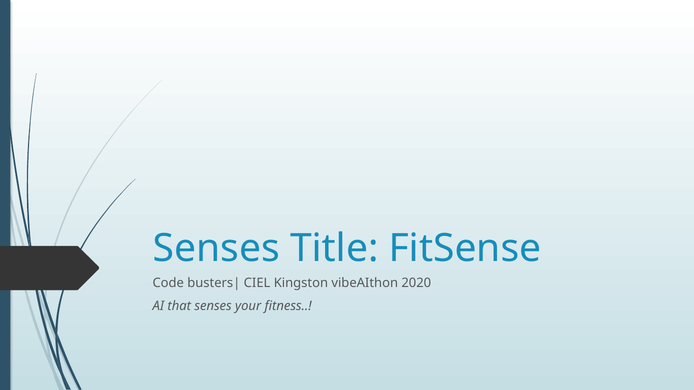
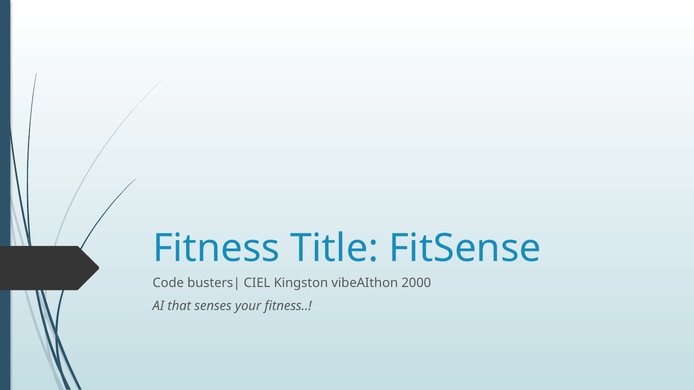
Senses at (216, 249): Senses -> Fitness
2020: 2020 -> 2000
